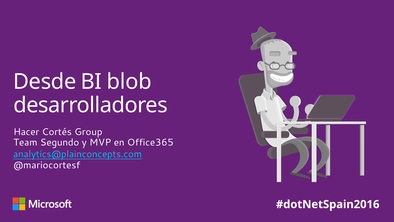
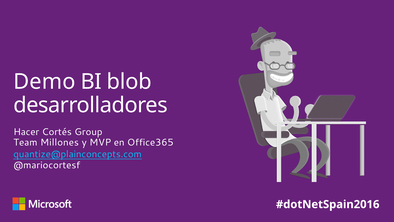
Desde: Desde -> Demo
Segundo: Segundo -> Millones
analytics@plainconcepts.com: analytics@plainconcepts.com -> quantize@plainconcepts.com
